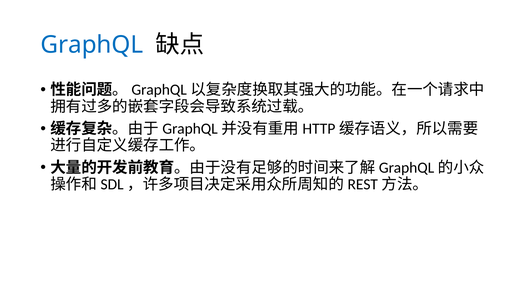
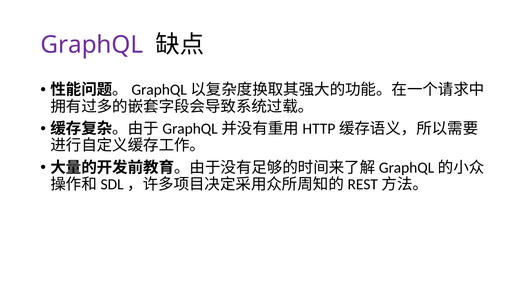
GraphQL colour: blue -> purple
